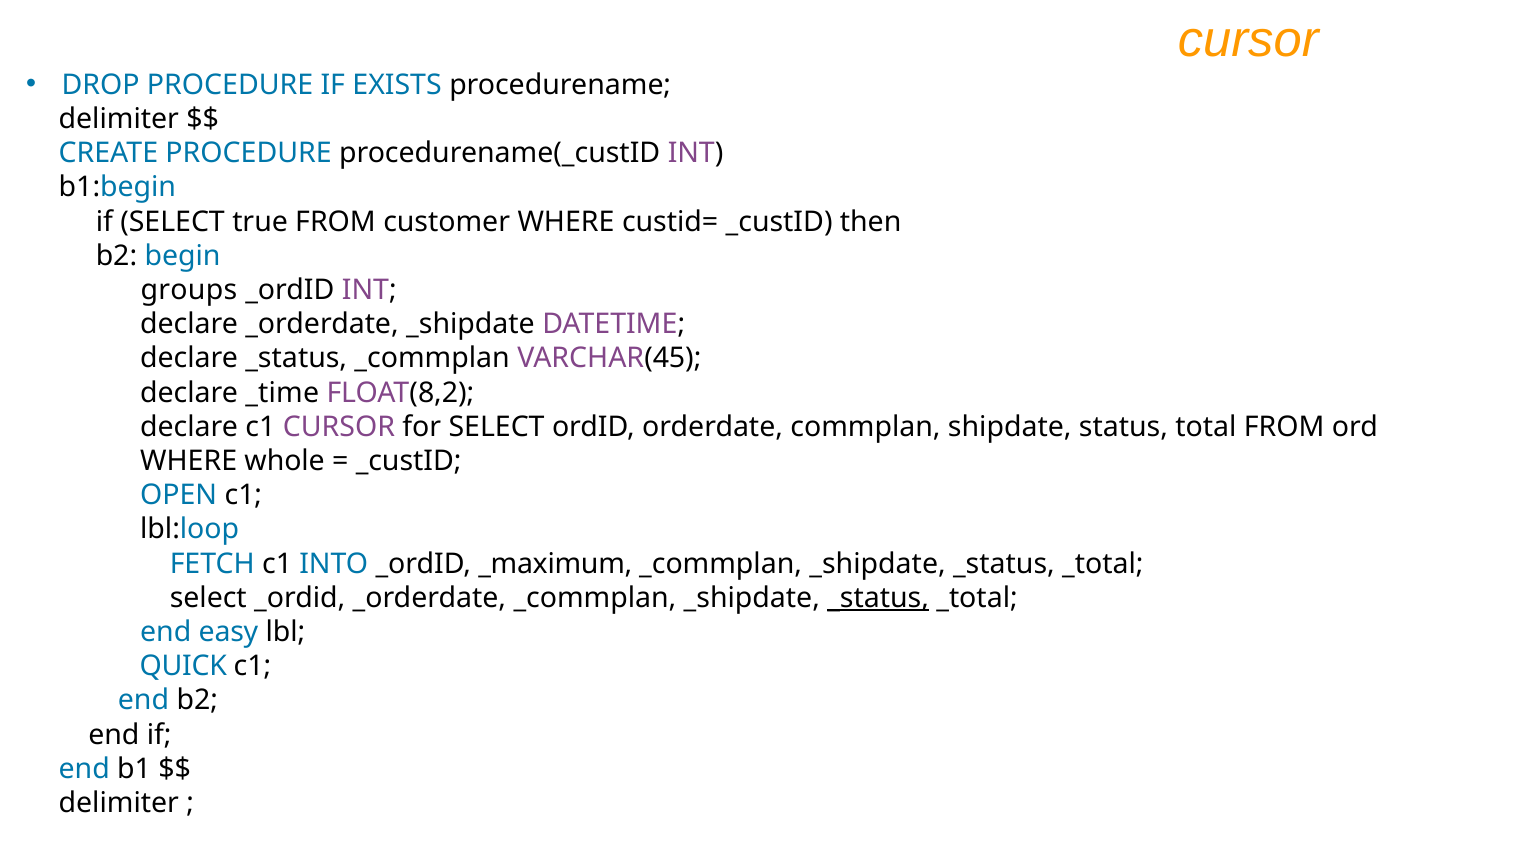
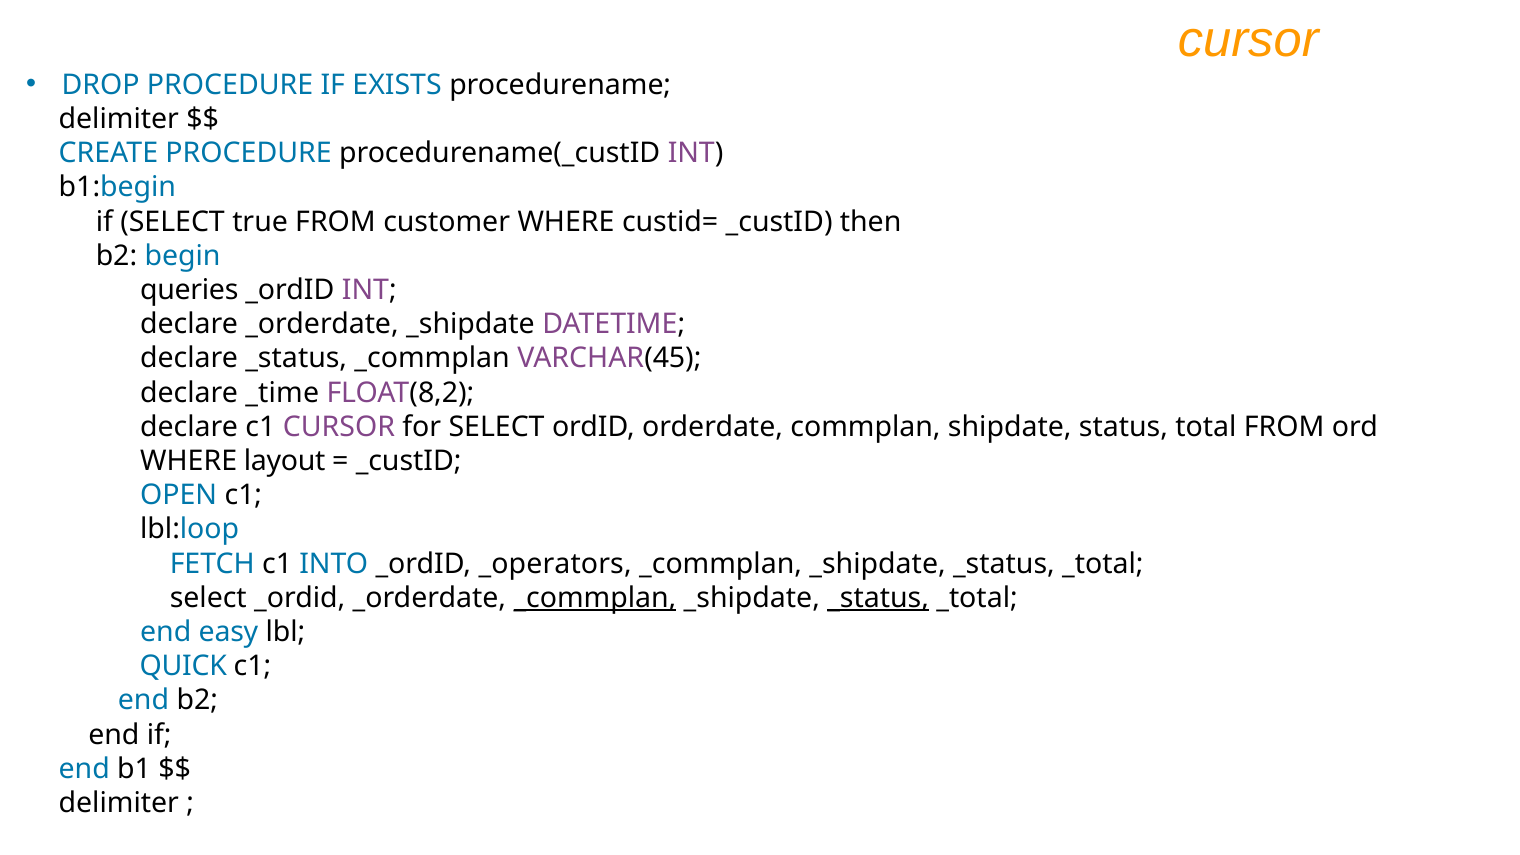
groups: groups -> queries
whole: whole -> layout
_maximum: _maximum -> _operators
_commplan at (595, 598) underline: none -> present
